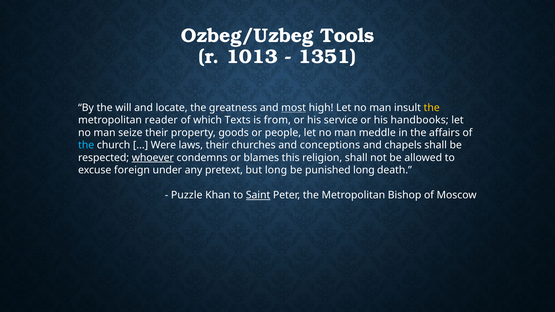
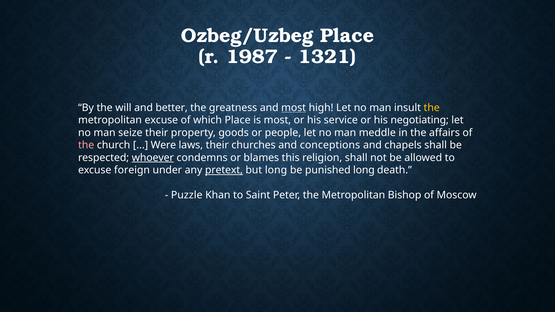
Ozbeg/Uzbeg Tools: Tools -> Place
1013: 1013 -> 1987
1351: 1351 -> 1321
locate: locate -> better
metropolitan reader: reader -> excuse
which Texts: Texts -> Place
is from: from -> most
handbooks: handbooks -> negotiating
the at (86, 145) colour: light blue -> pink
pretext underline: none -> present
Saint underline: present -> none
